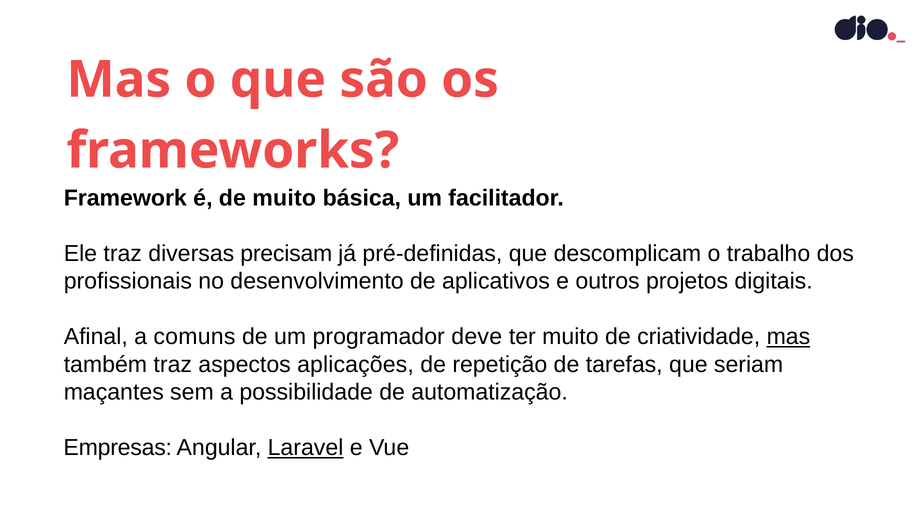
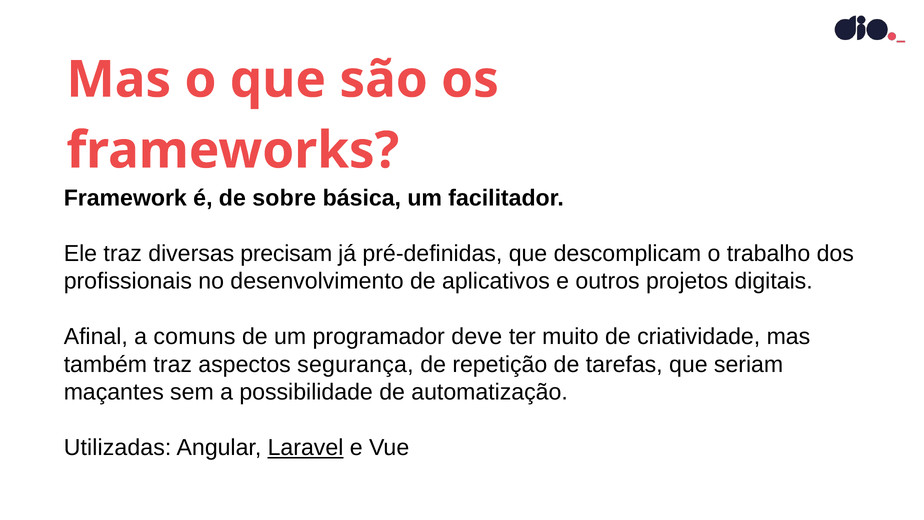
de muito: muito -> sobre
mas at (788, 337) underline: present -> none
aplicações: aplicações -> segurança
Empresas: Empresas -> Utilizadas
